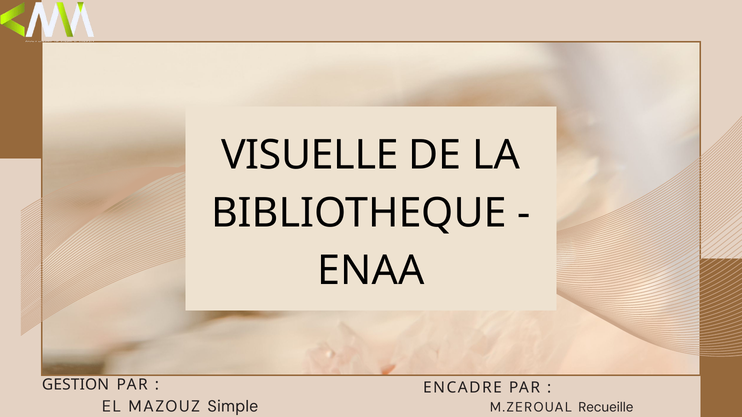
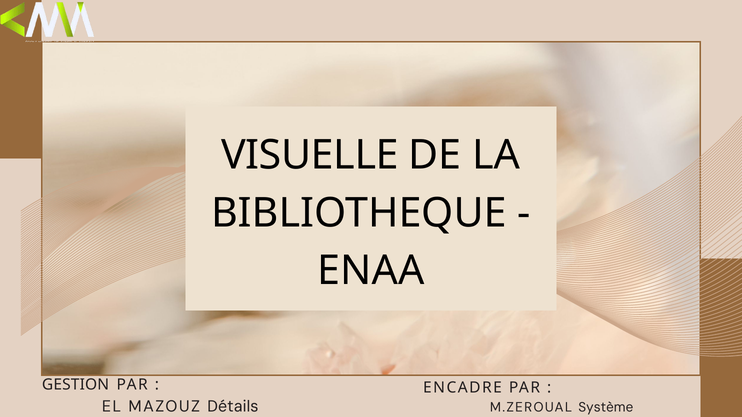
Simple: Simple -> Détails
Recueille: Recueille -> Système
